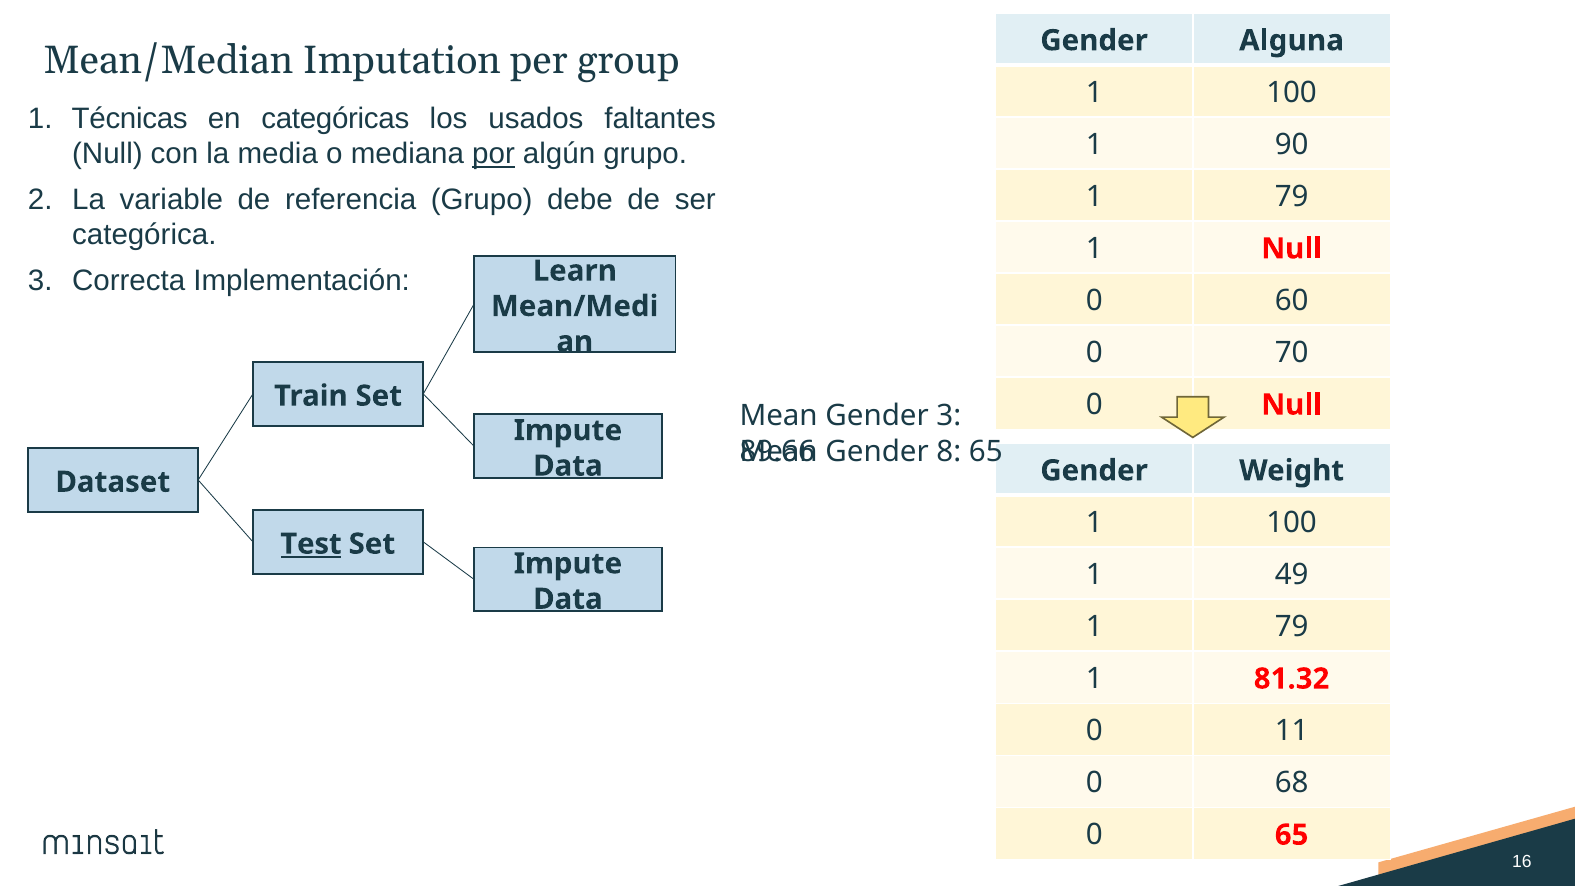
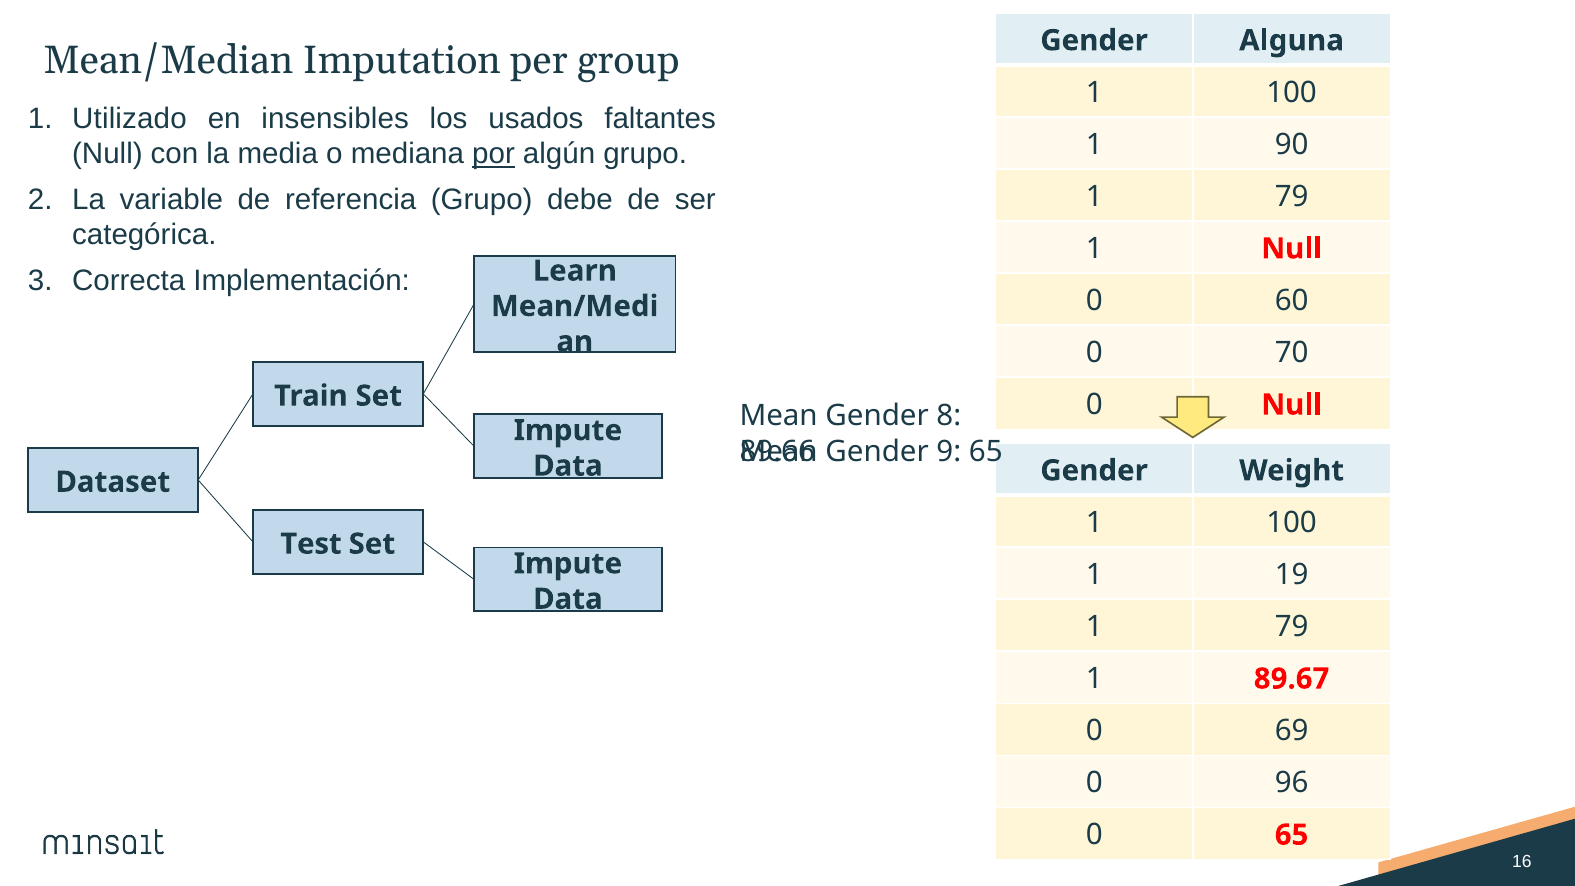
Técnicas: Técnicas -> Utilizado
categóricas: categóricas -> insensibles
Gender 3: 3 -> 8
8: 8 -> 9
Test underline: present -> none
49: 49 -> 19
81.32: 81.32 -> 89.67
11: 11 -> 69
68: 68 -> 96
